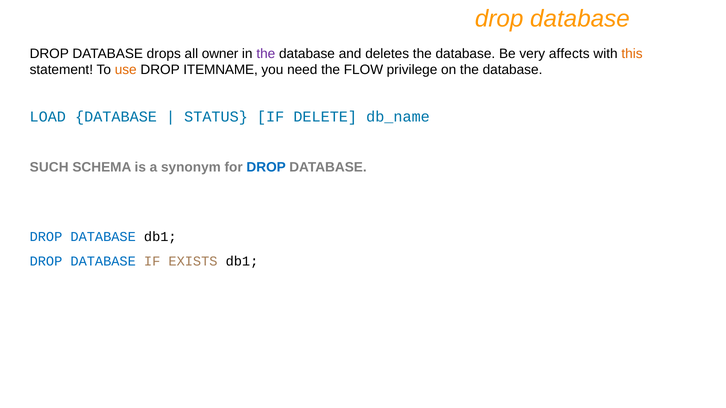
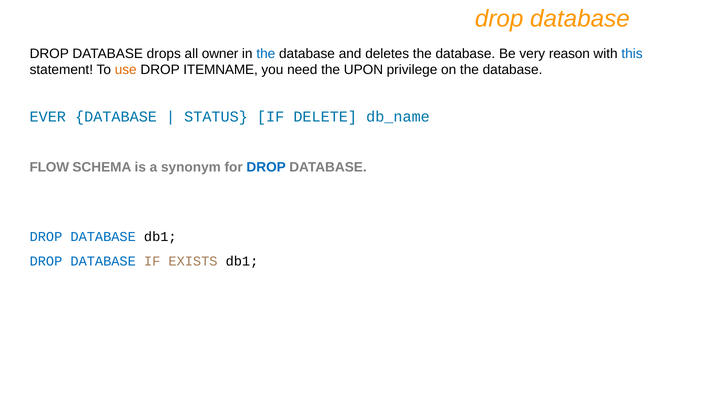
the at (266, 54) colour: purple -> blue
affects: affects -> reason
this colour: orange -> blue
FLOW: FLOW -> UPON
LOAD: LOAD -> EVER
SUCH: SUCH -> FLOW
